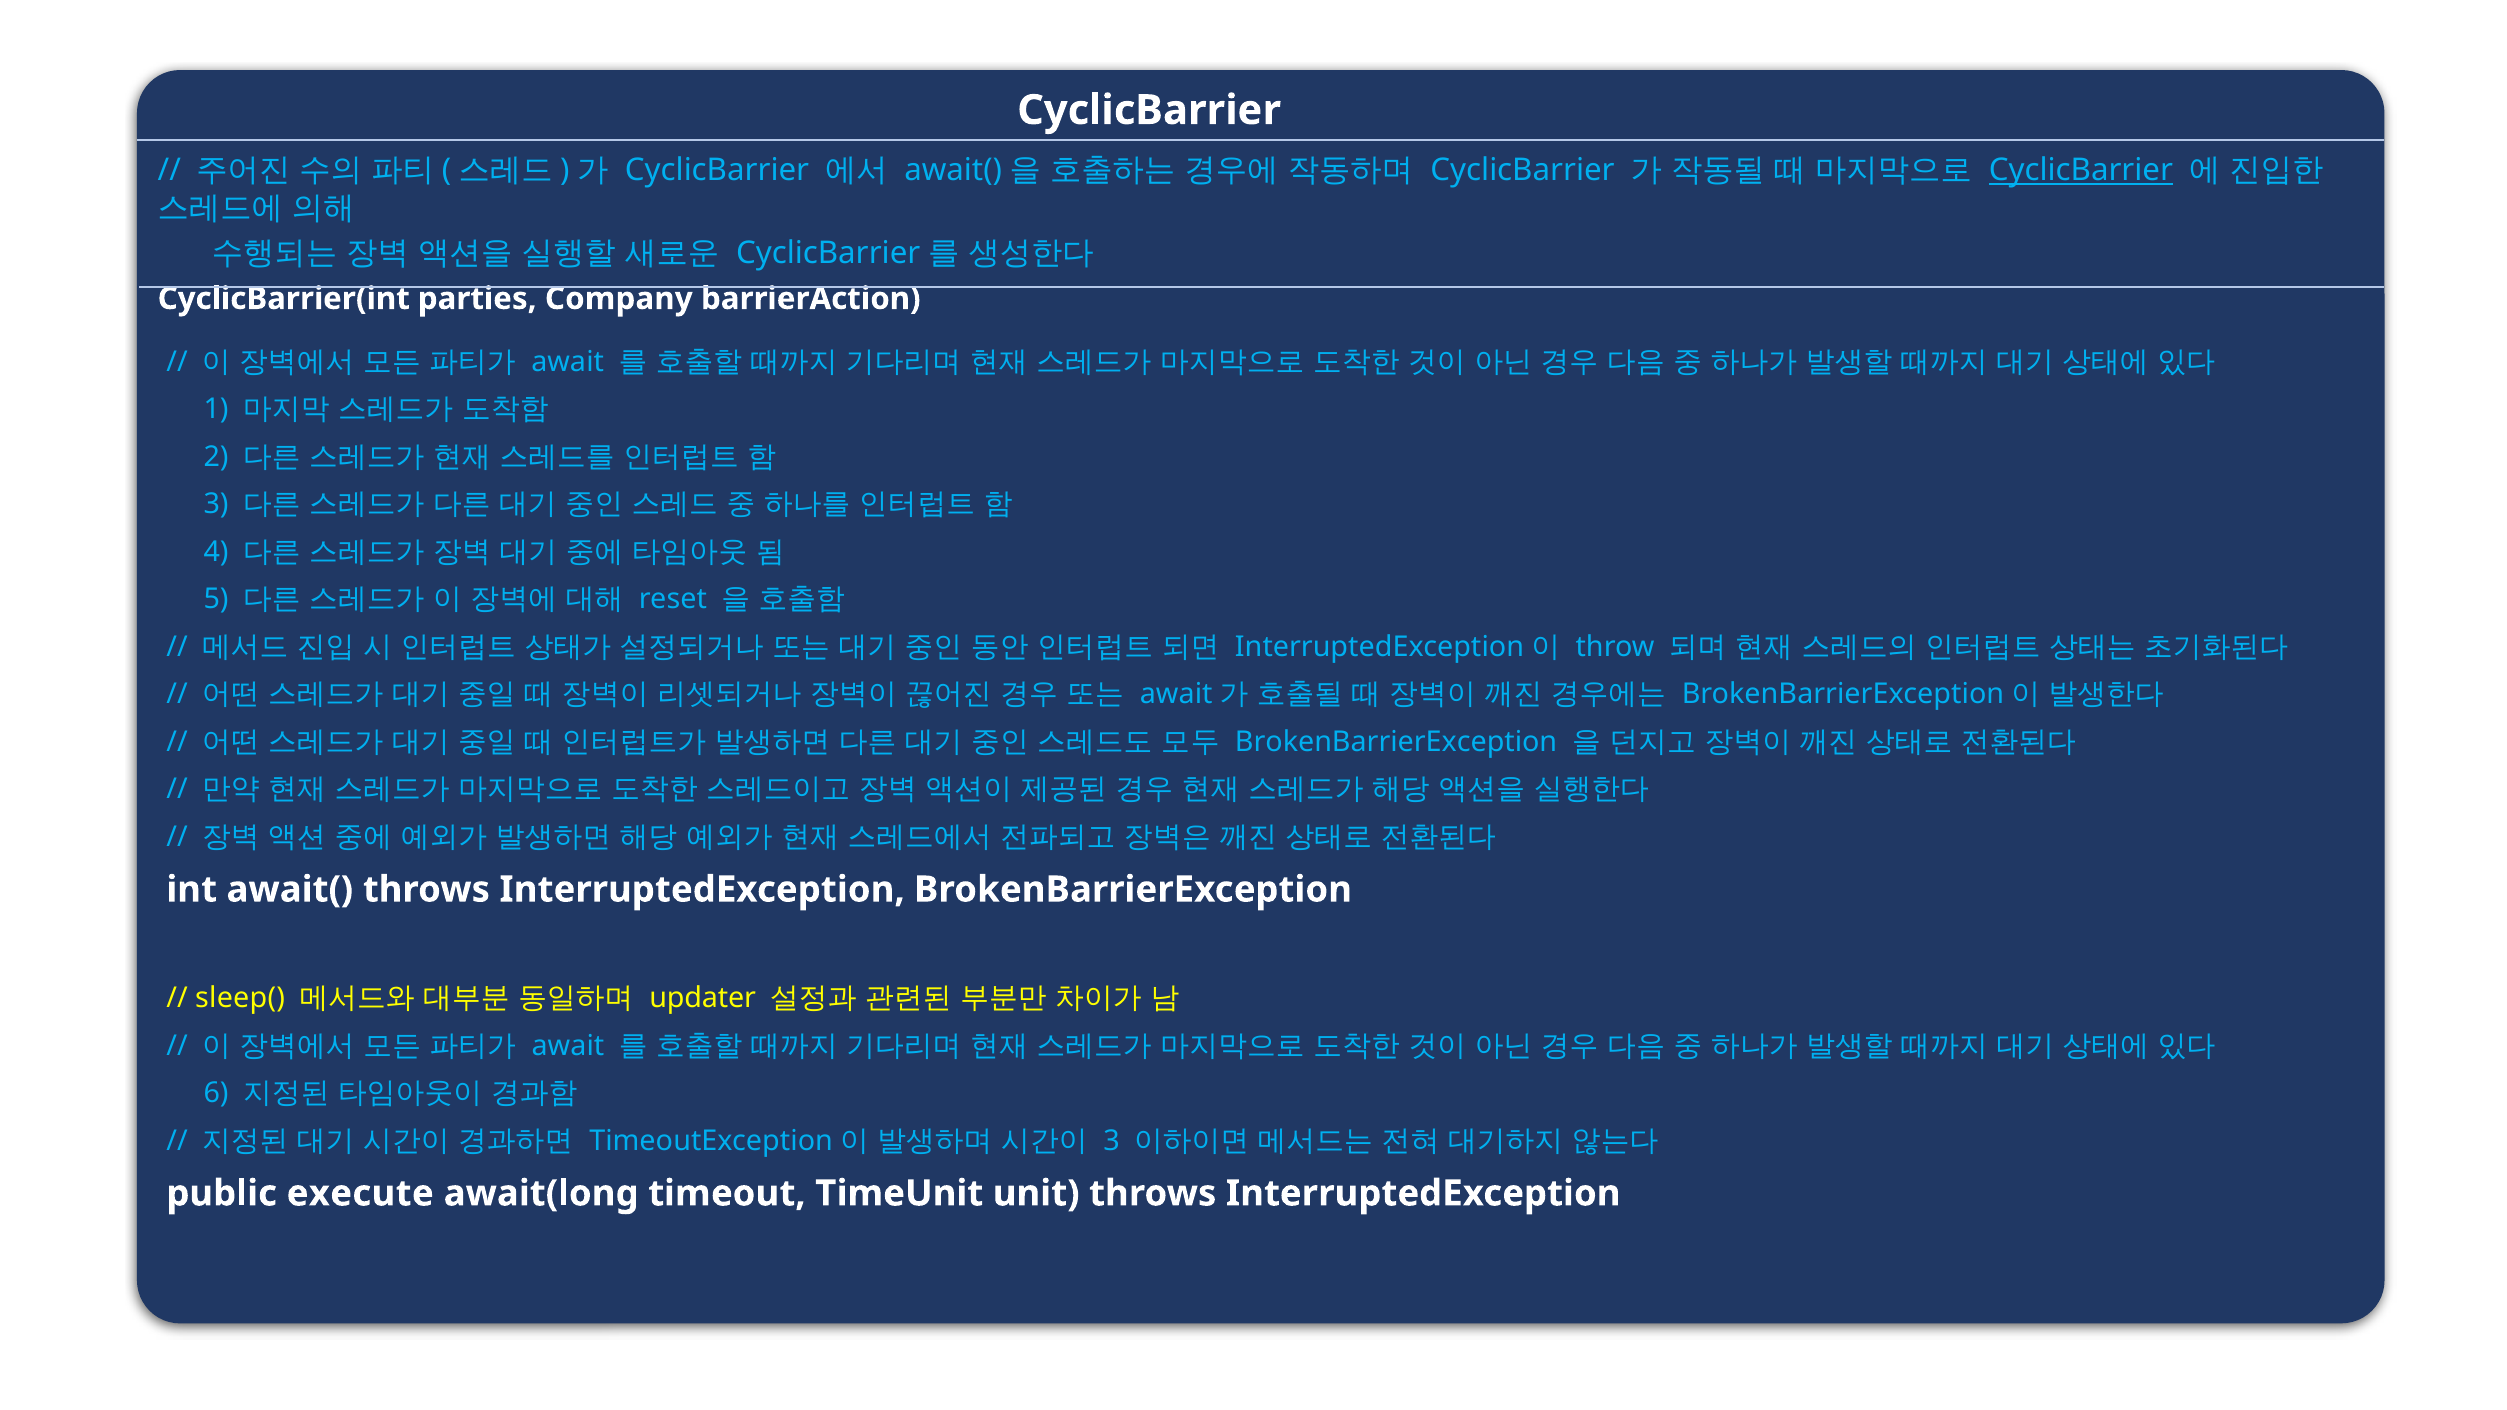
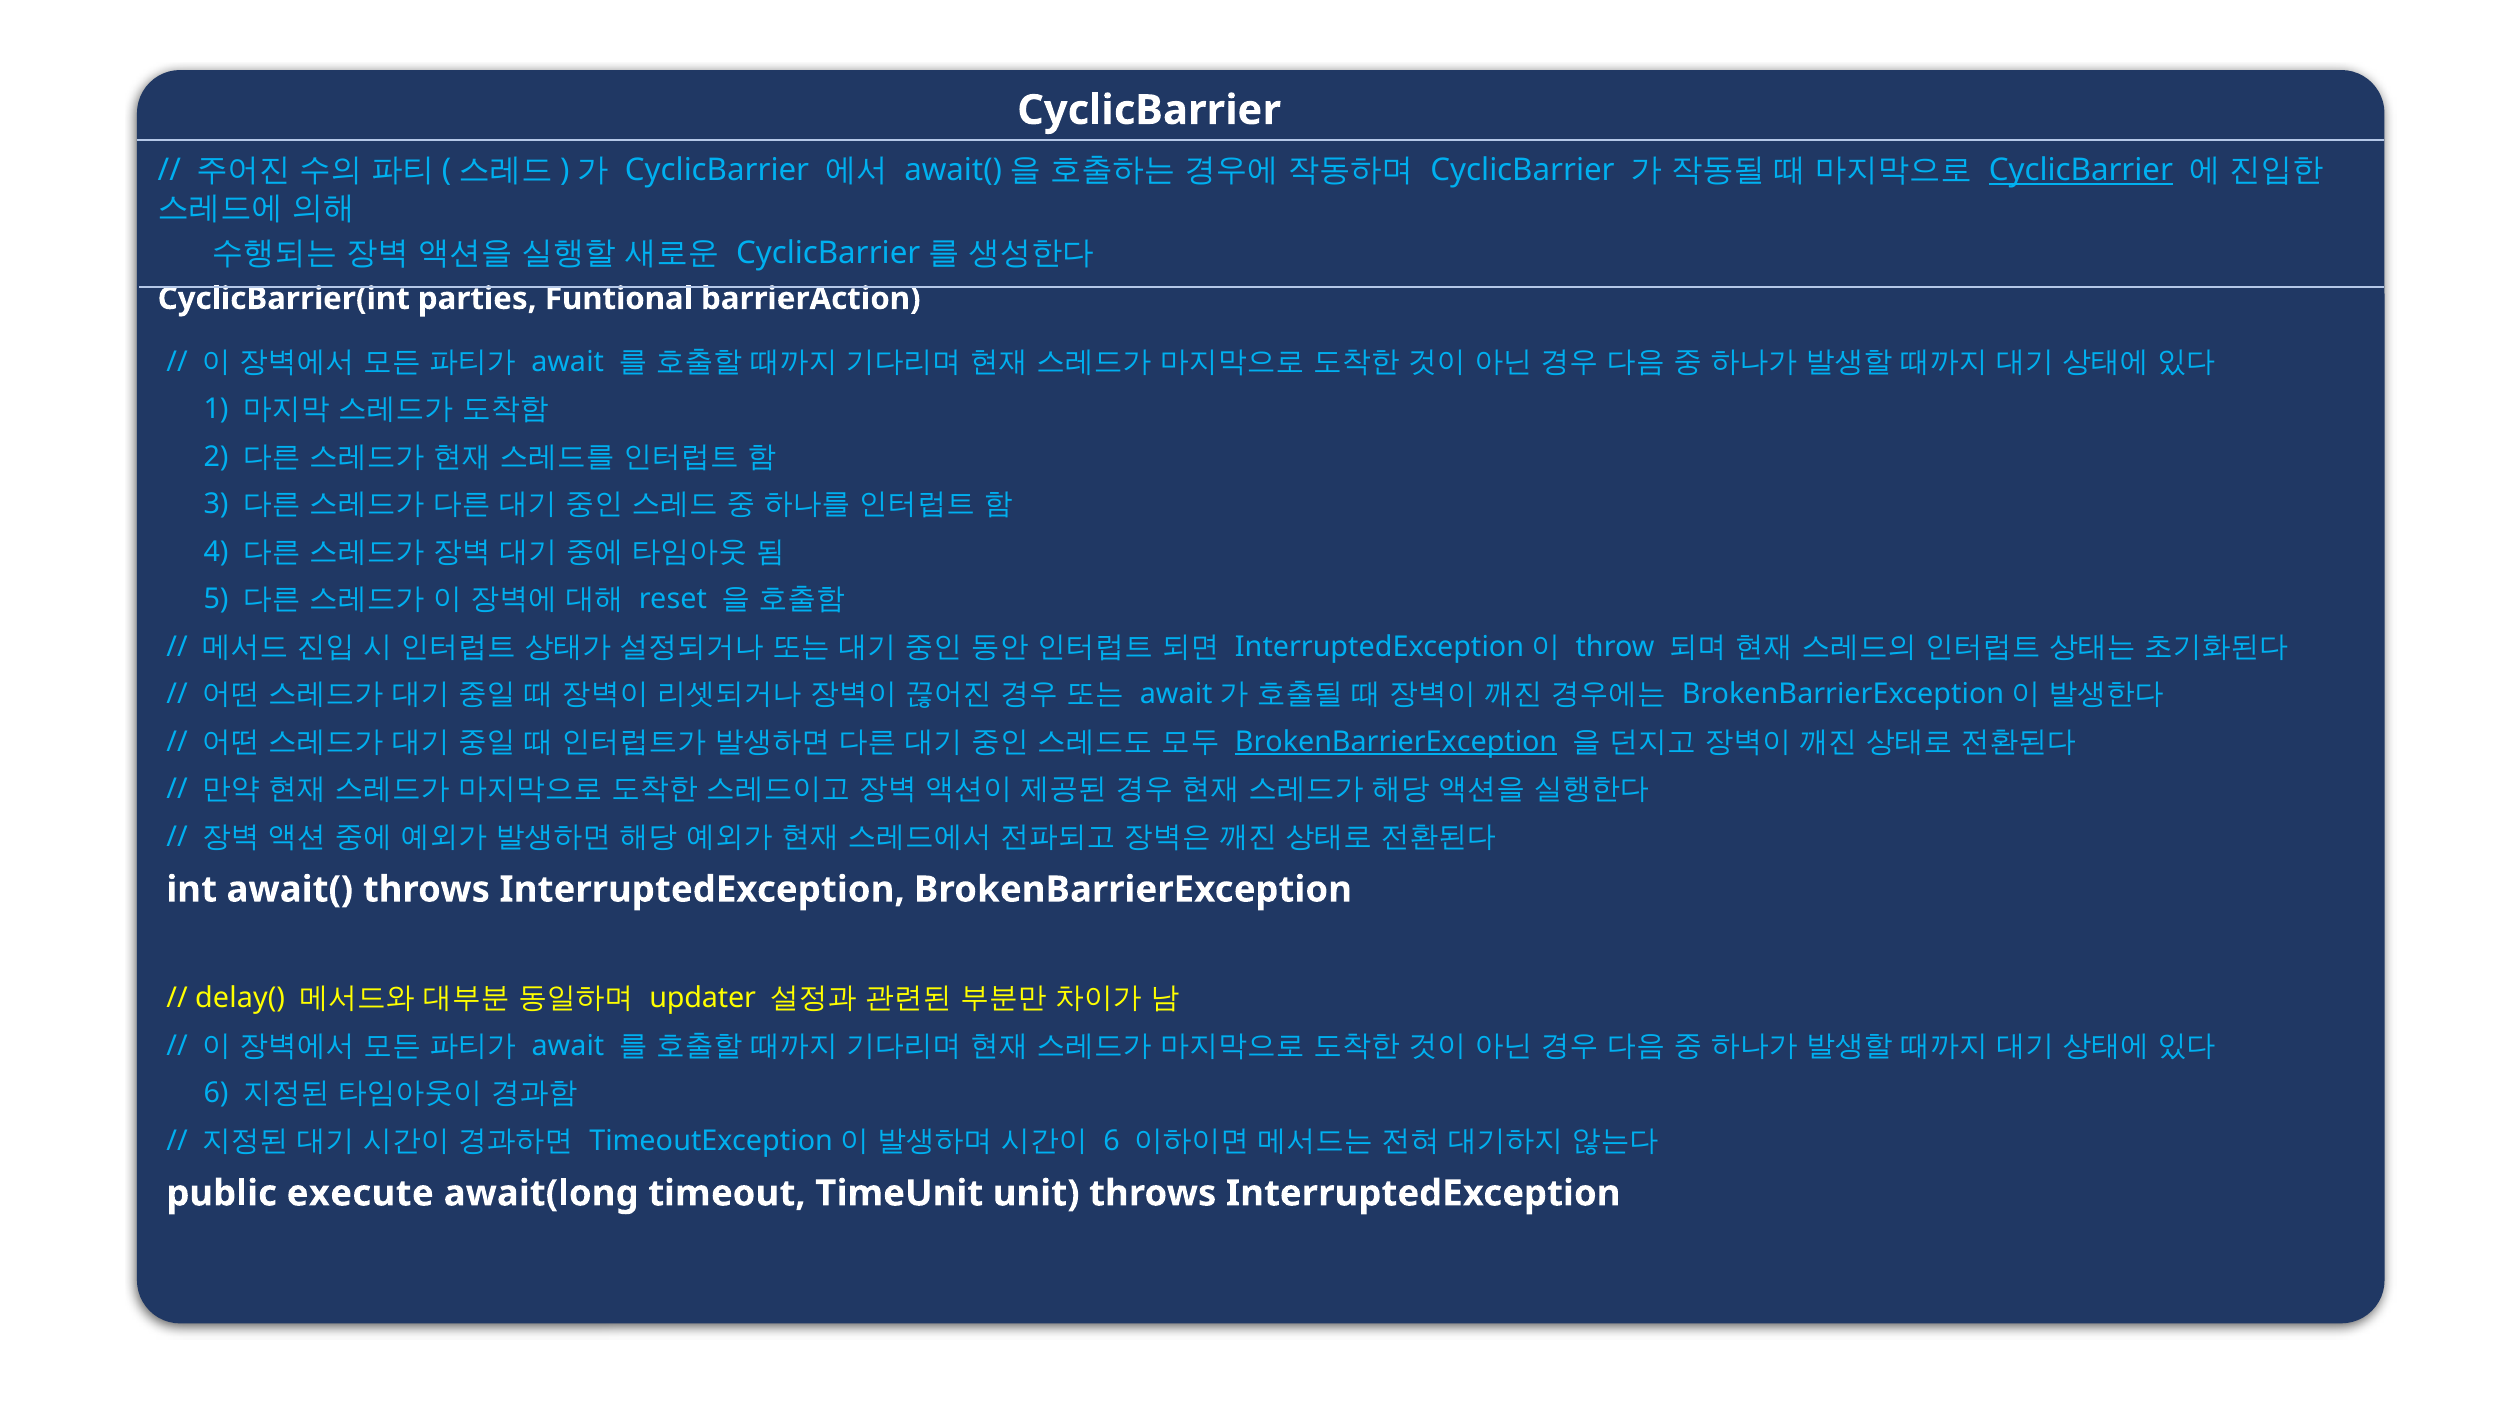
Company: Company -> Funtional
BrokenBarrierException at (1396, 742) underline: none -> present
sleep(: sleep( -> delay(
3 at (1112, 1141): 3 -> 6
